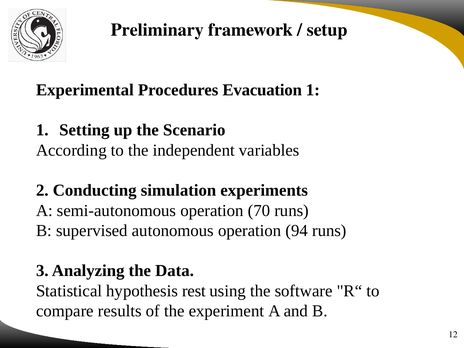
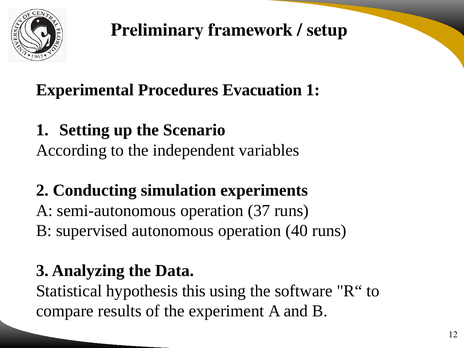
70: 70 -> 37
94: 94 -> 40
rest: rest -> this
